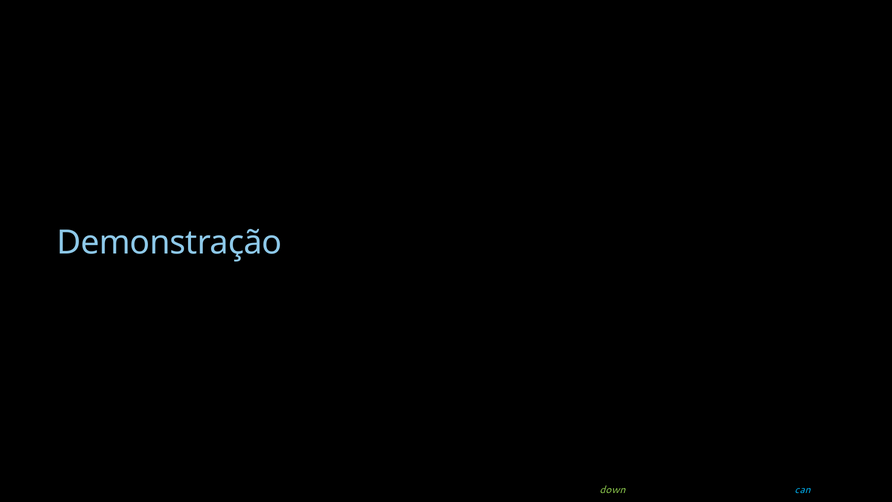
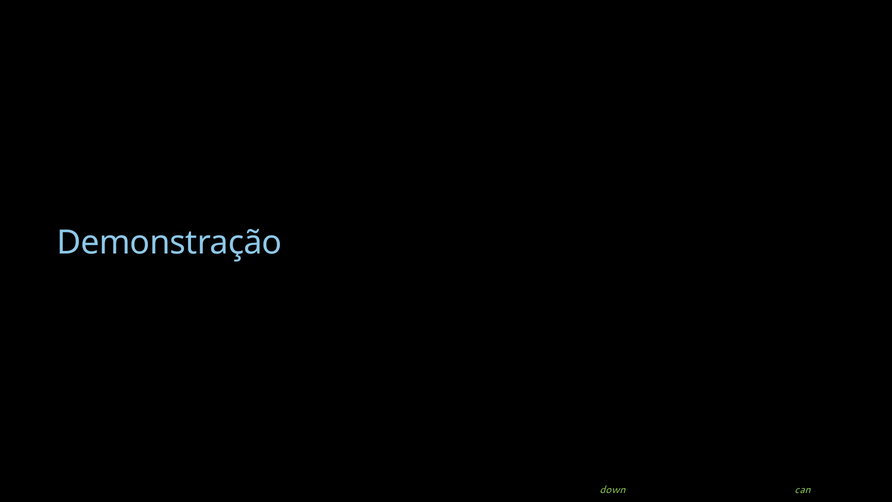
can colour: light blue -> light green
